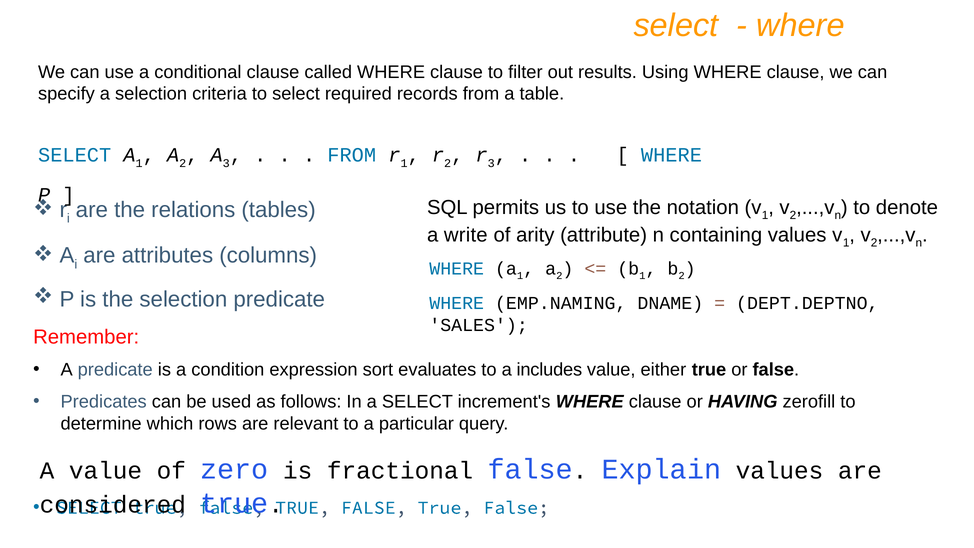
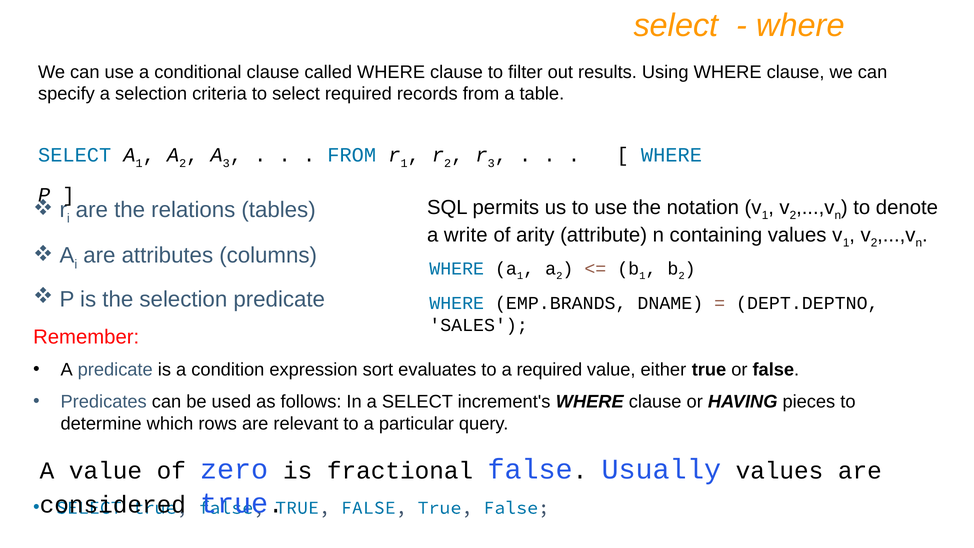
EMP.NAMING: EMP.NAMING -> EMP.BRANDS
a includes: includes -> required
zerofill: zerofill -> pieces
Explain: Explain -> Usually
